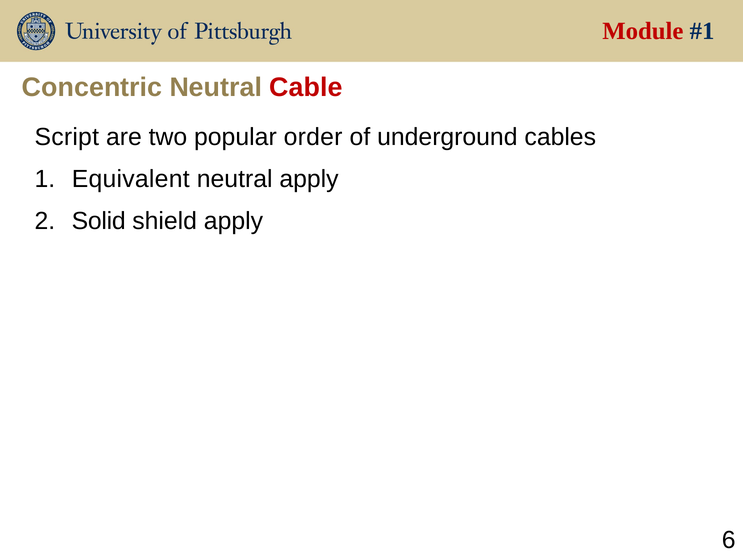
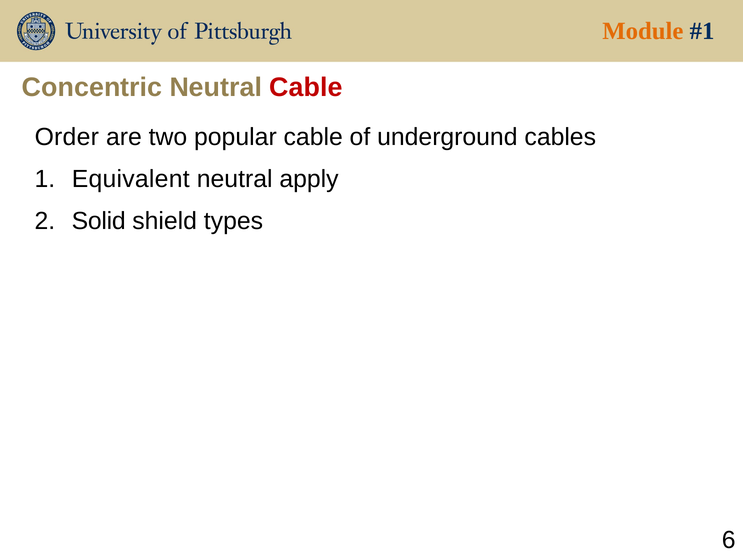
Module colour: red -> orange
Script: Script -> Order
popular order: order -> cable
shield apply: apply -> types
